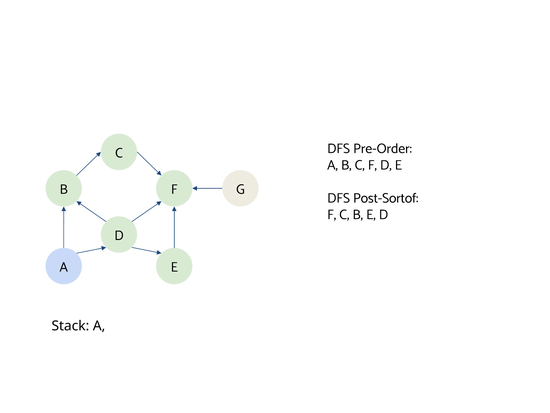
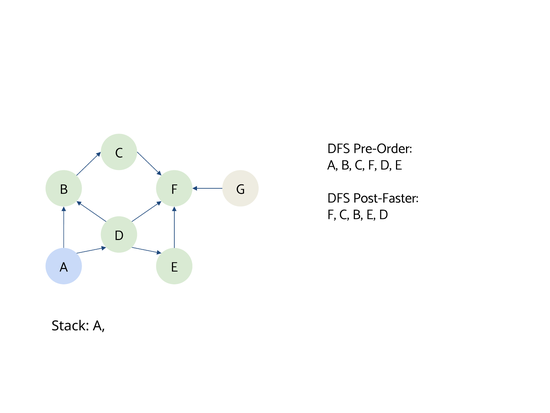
Post-Sortof: Post-Sortof -> Post-Faster
